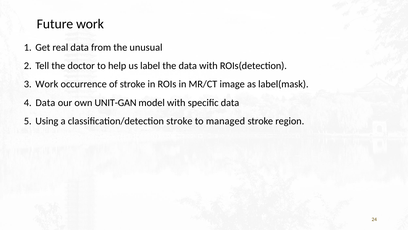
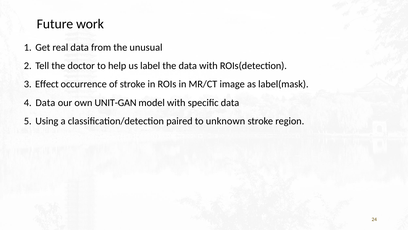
Work at (47, 84): Work -> Effect
classification/detection stroke: stroke -> paired
managed: managed -> unknown
